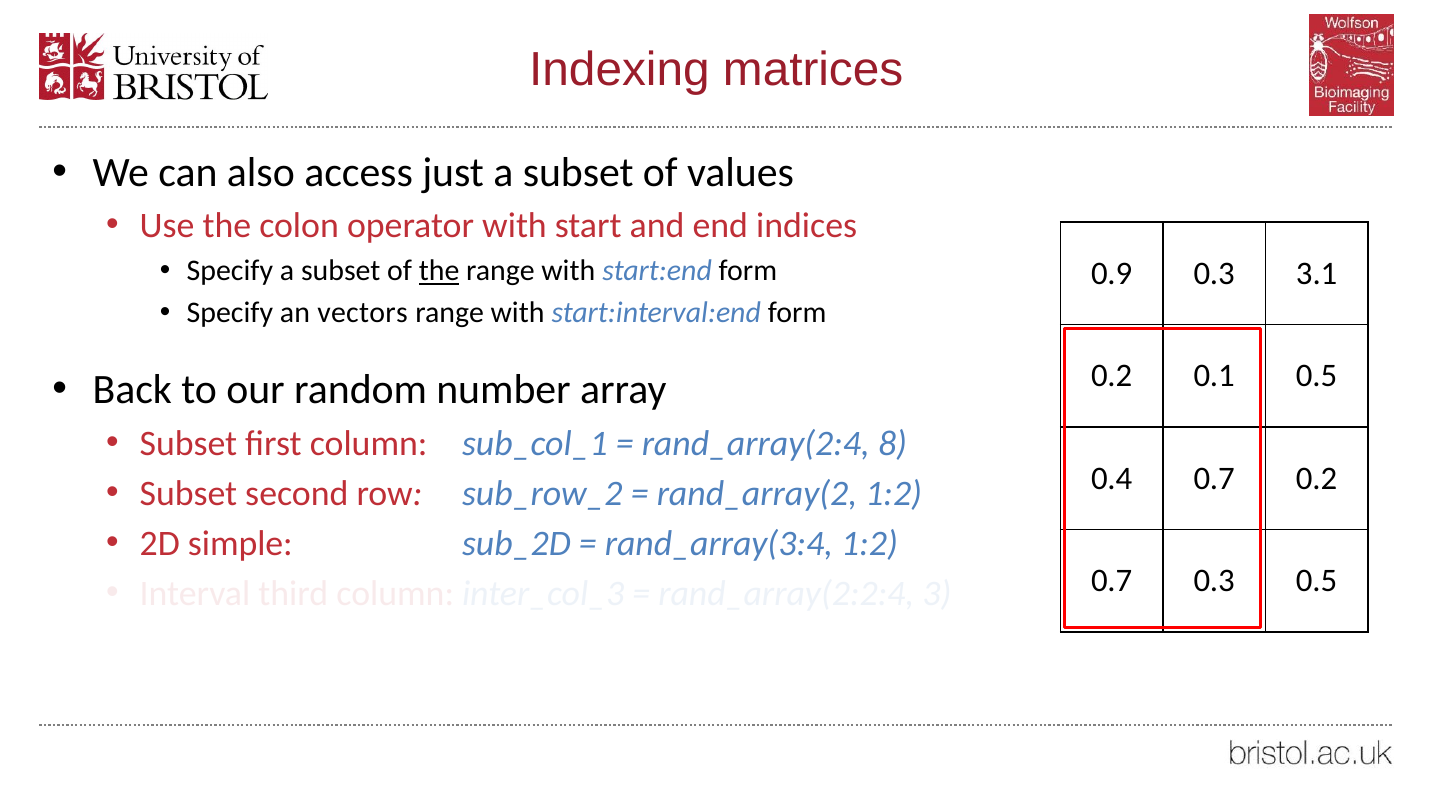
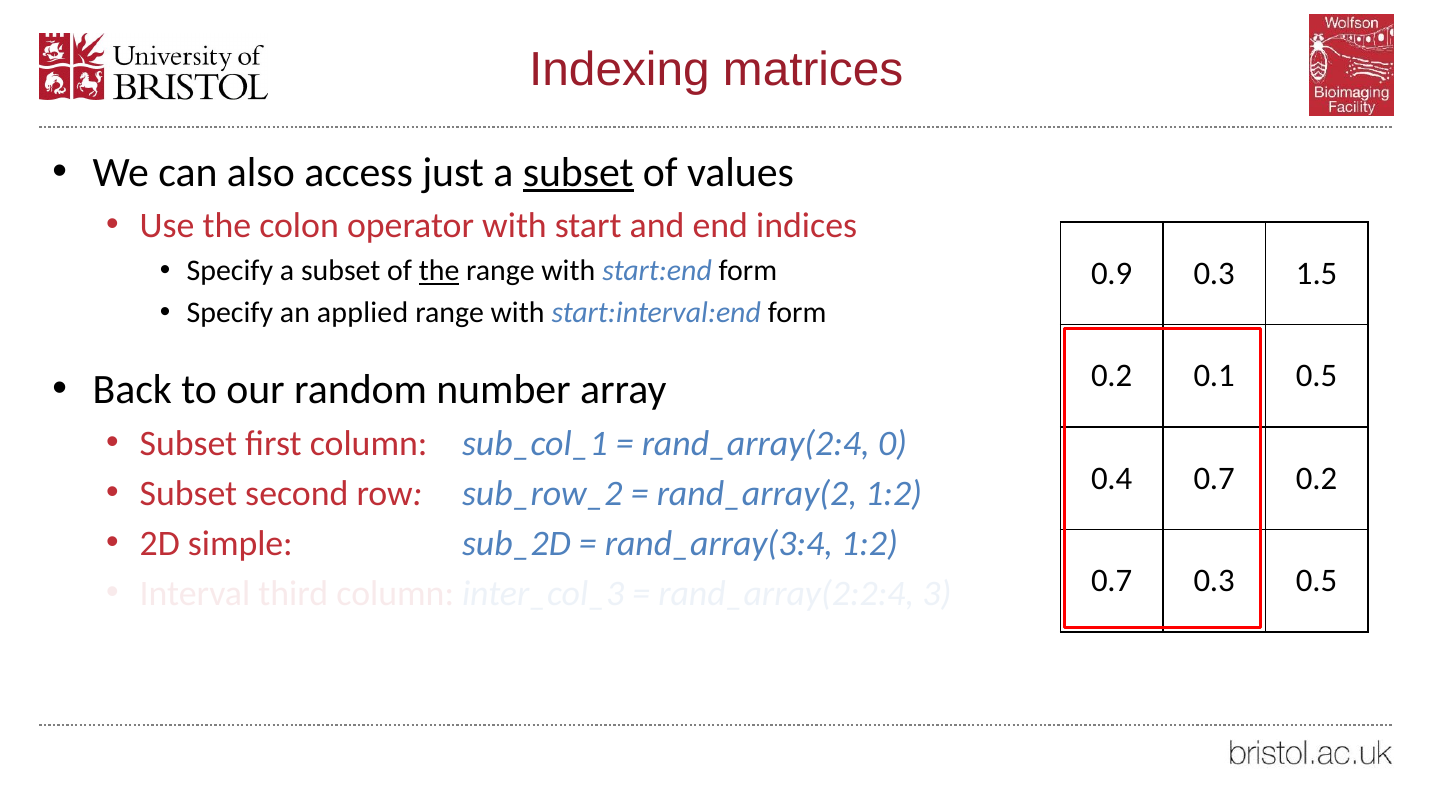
subset at (578, 173) underline: none -> present
3.1: 3.1 -> 1.5
vectors: vectors -> applied
8: 8 -> 0
